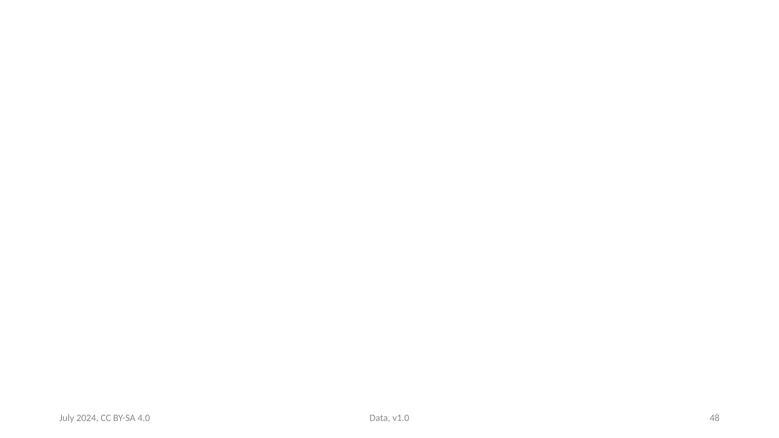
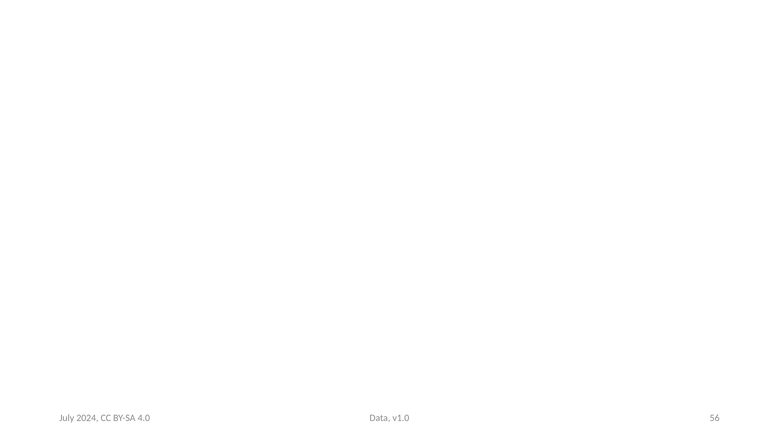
48: 48 -> 56
